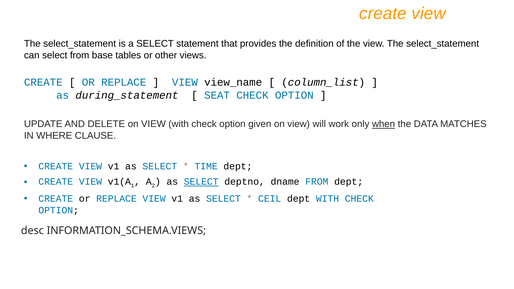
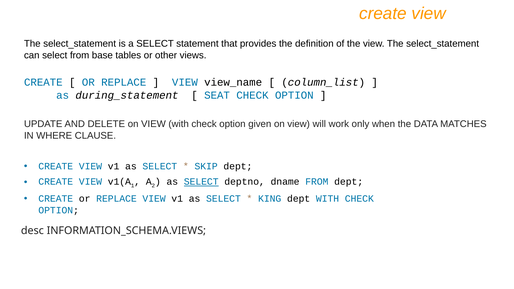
when underline: present -> none
TIME: TIME -> SKIP
CEIL: CEIL -> KING
